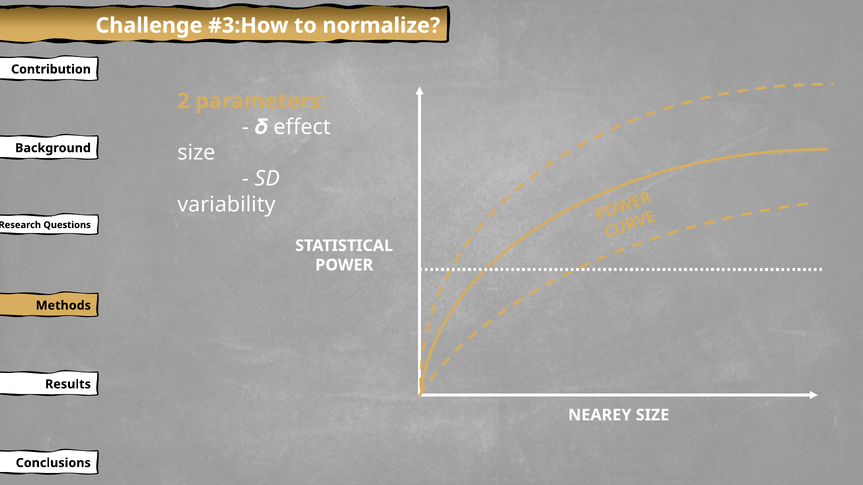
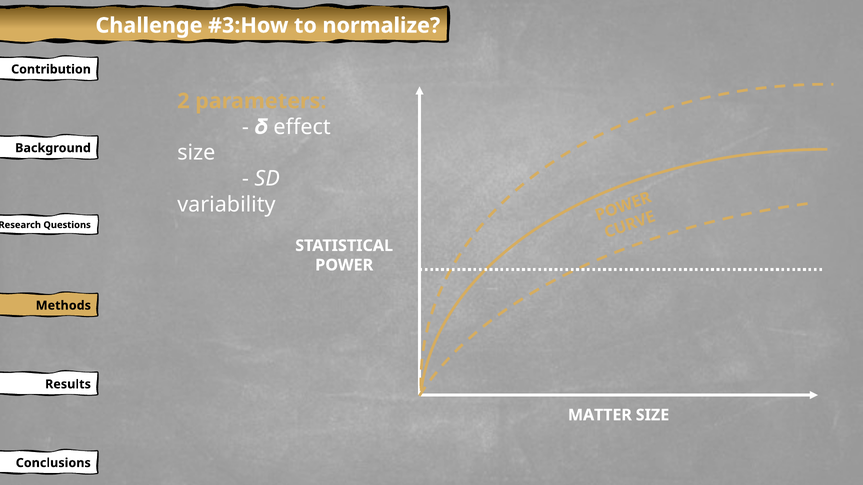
NEAREY: NEAREY -> MATTER
